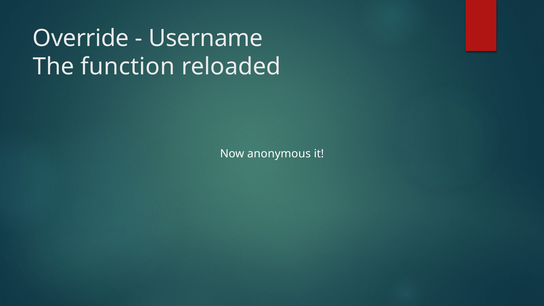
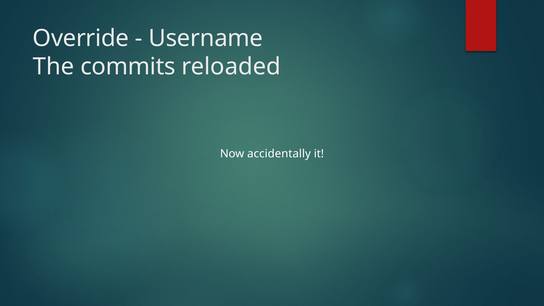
function: function -> commits
anonymous: anonymous -> accidentally
